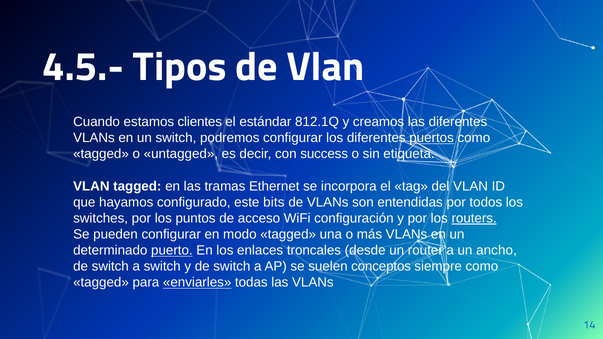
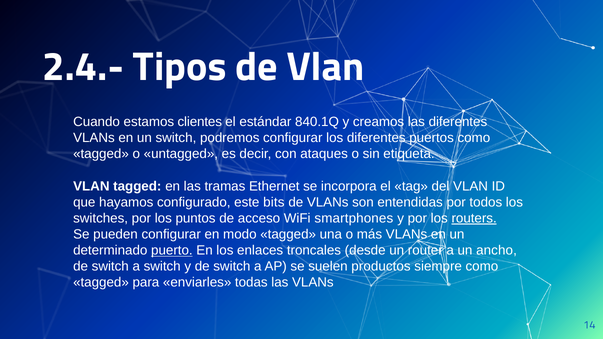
4.5.-: 4.5.- -> 2.4.-
812.1Q: 812.1Q -> 840.1Q
puertos underline: present -> none
success: success -> ataques
configuración: configuración -> smartphones
conceptos: conceptos -> productos
enviarles underline: present -> none
